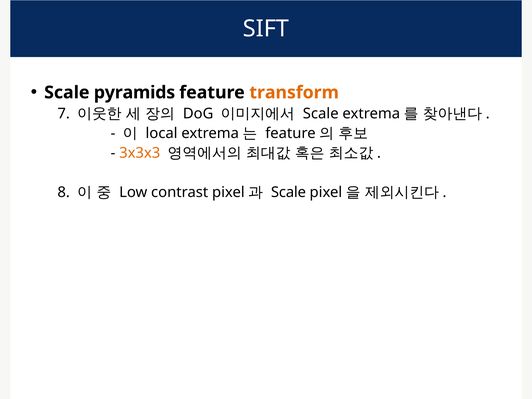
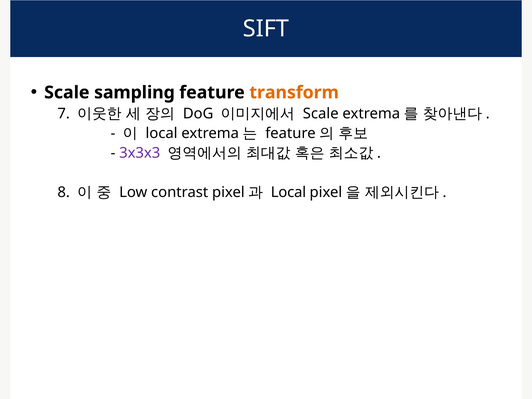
pyramids: pyramids -> sampling
3x3x3 colour: orange -> purple
Scale at (288, 192): Scale -> Local
